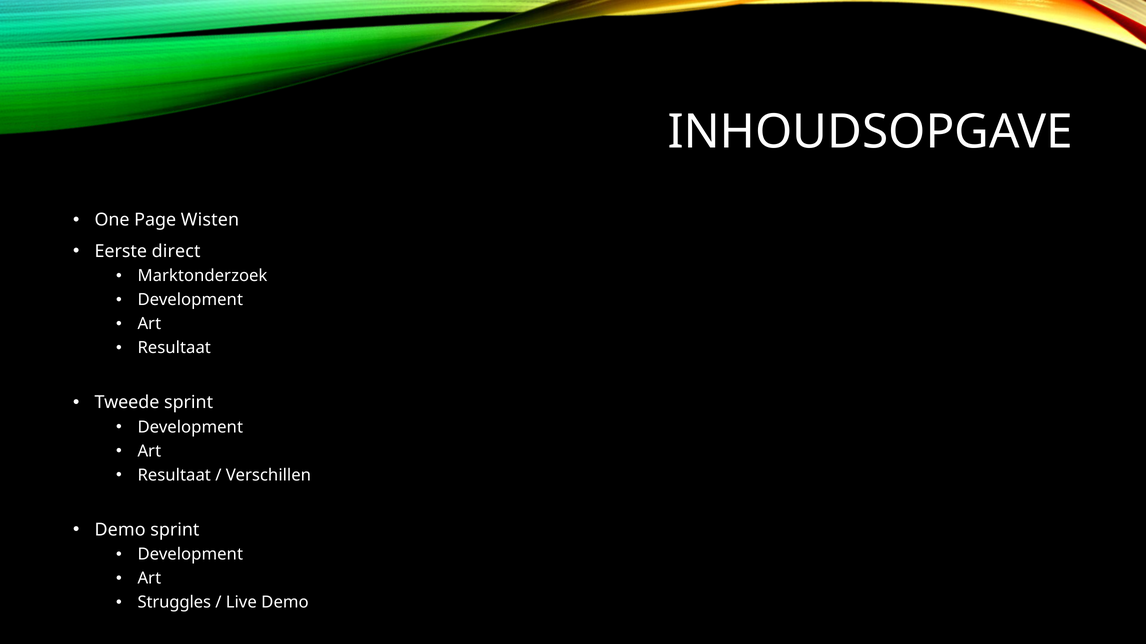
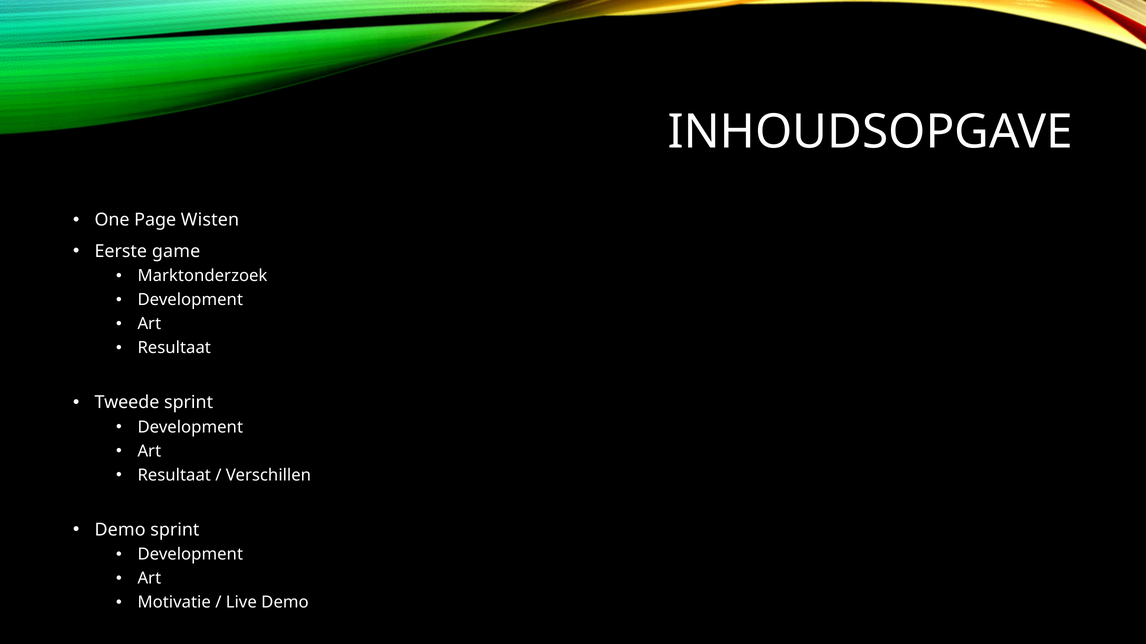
direct: direct -> game
Struggles: Struggles -> Motivatie
